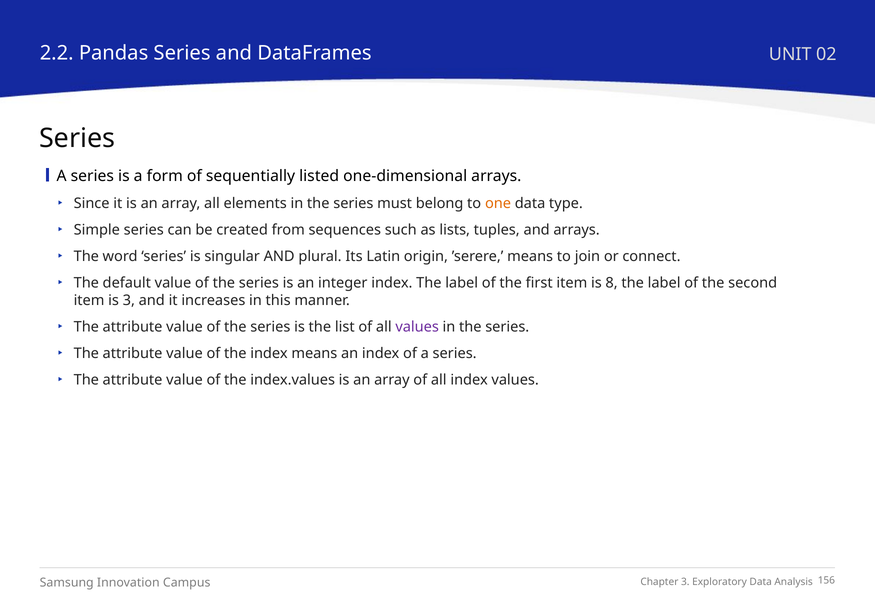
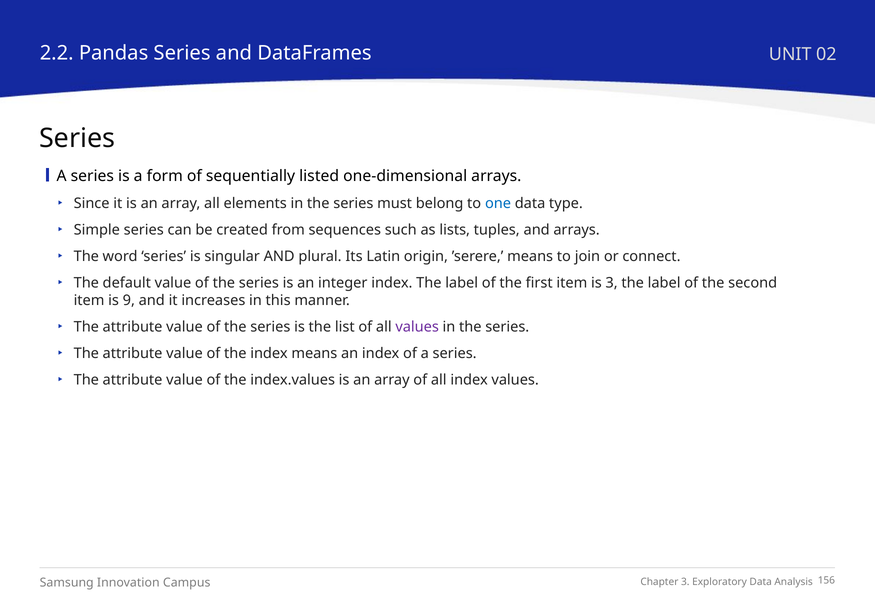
one colour: orange -> blue
is 8: 8 -> 3
is 3: 3 -> 9
